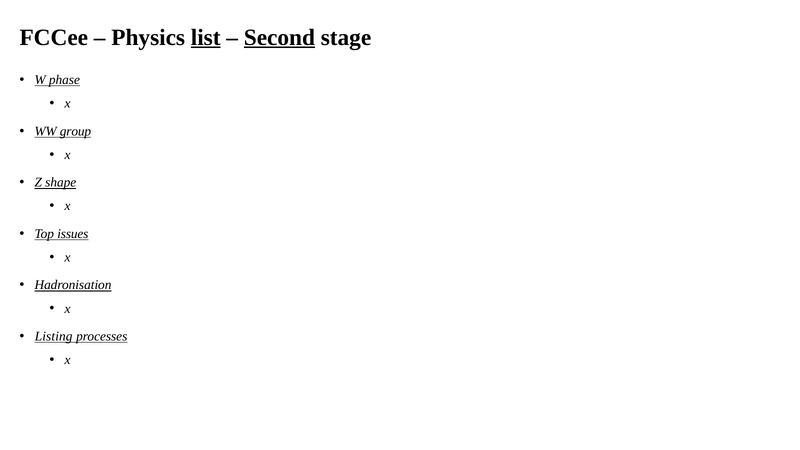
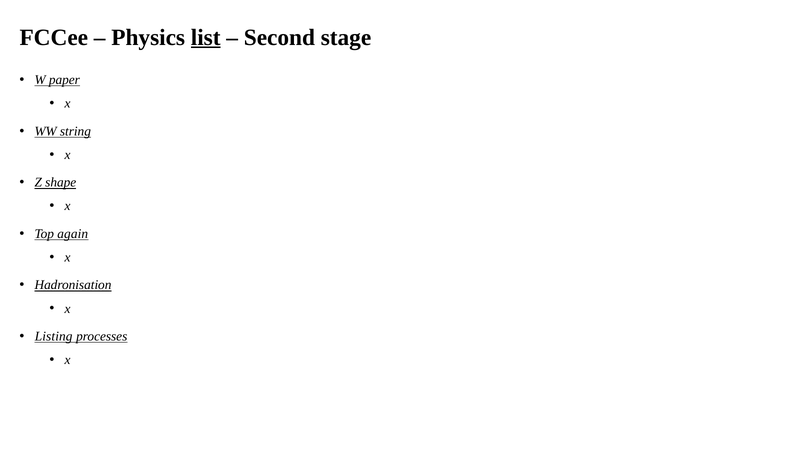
Second underline: present -> none
phase: phase -> paper
group: group -> string
issues: issues -> again
